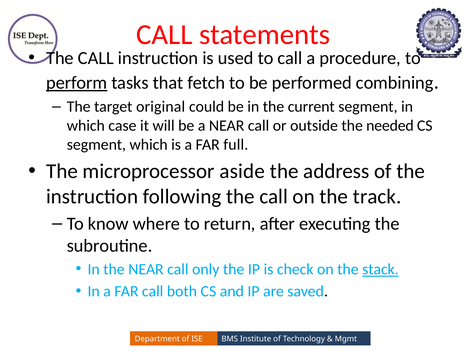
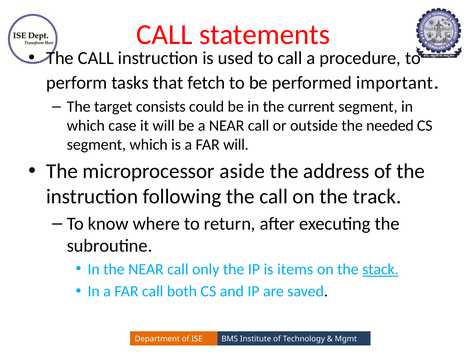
perform underline: present -> none
combining: combining -> important
original: original -> consists
FAR full: full -> will
check: check -> items
